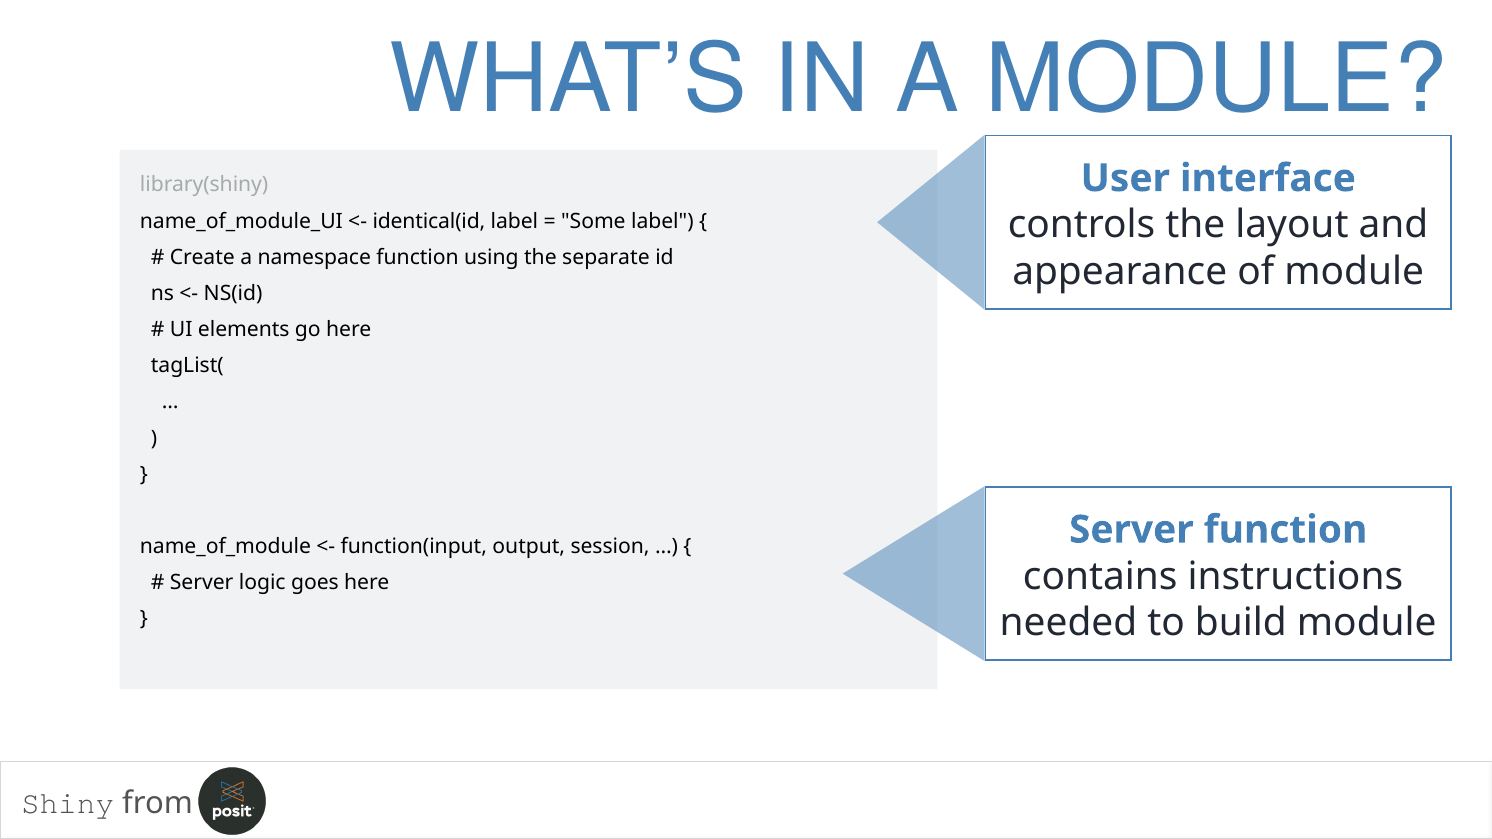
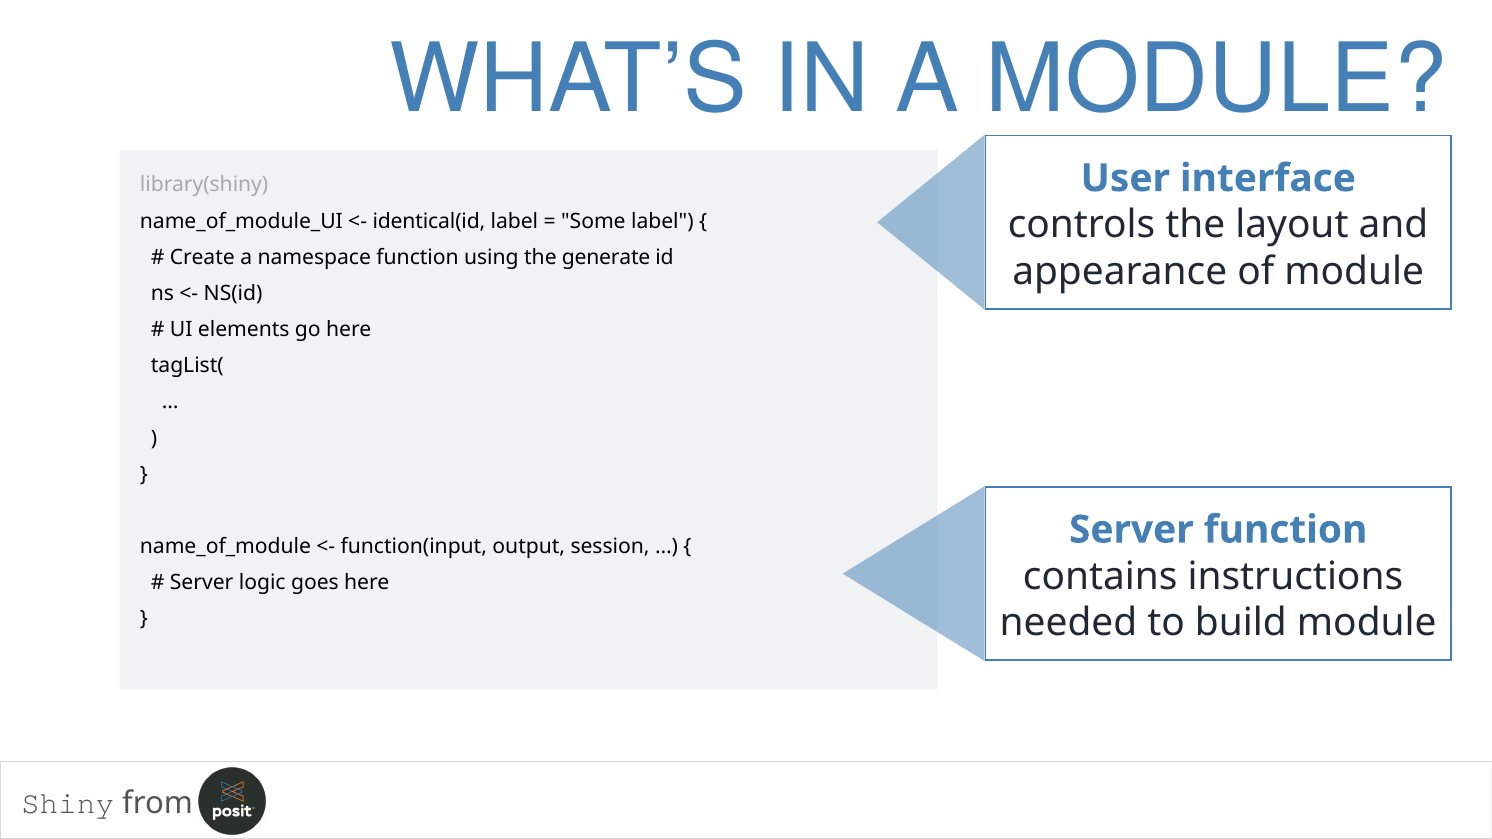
separate: separate -> generate
